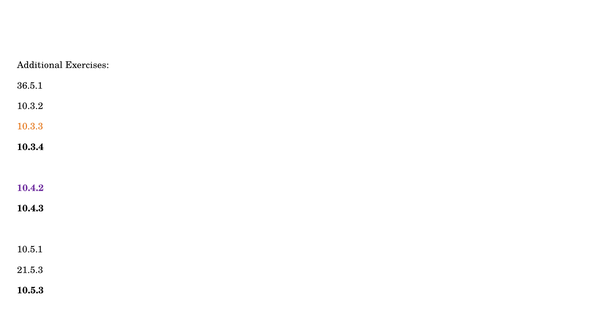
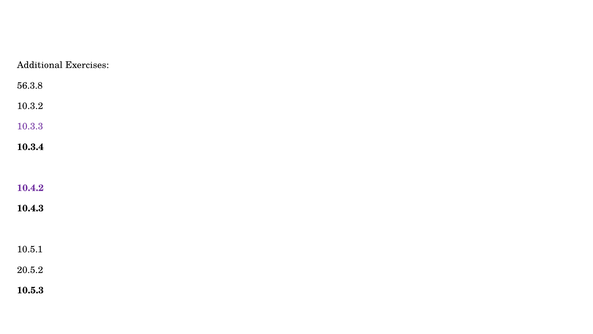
36.5.1: 36.5.1 -> 56.3.8
10.3.3 colour: orange -> purple
21.5.3: 21.5.3 -> 20.5.2
